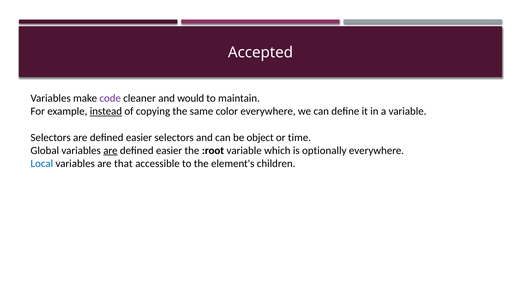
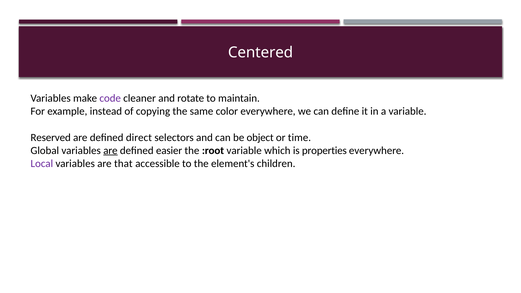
Accepted: Accepted -> Centered
would: would -> rotate
instead underline: present -> none
Selectors at (51, 137): Selectors -> Reserved
easier at (139, 137): easier -> direct
optionally: optionally -> properties
Local colour: blue -> purple
